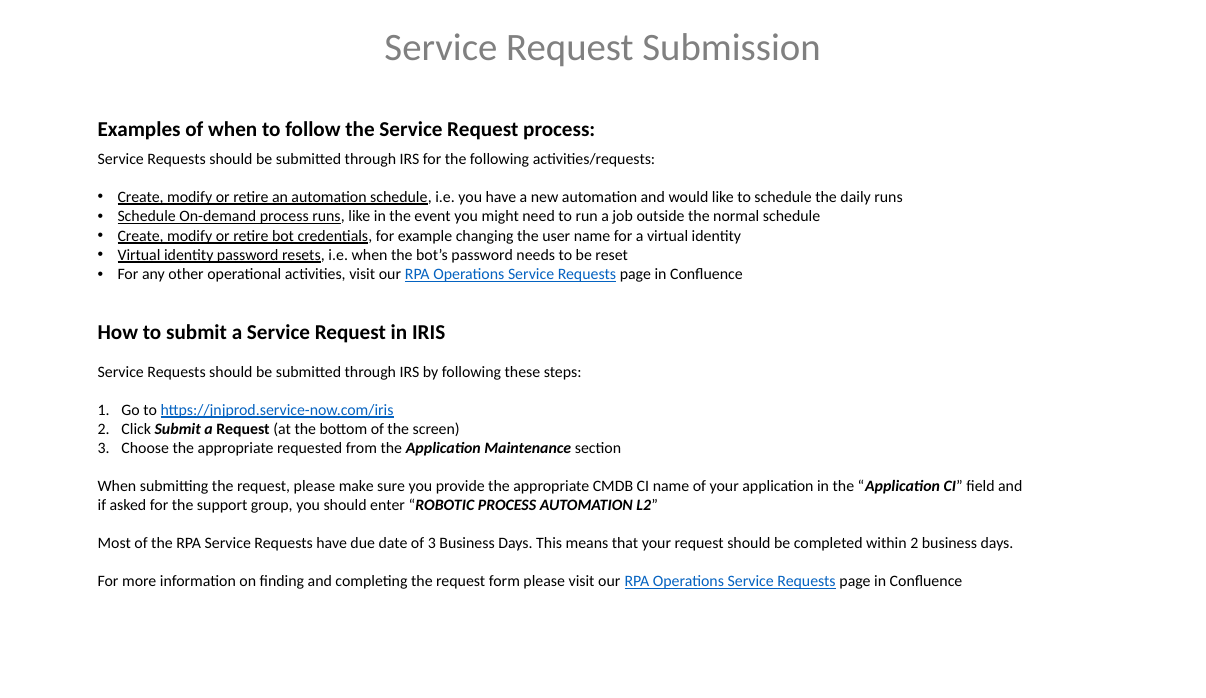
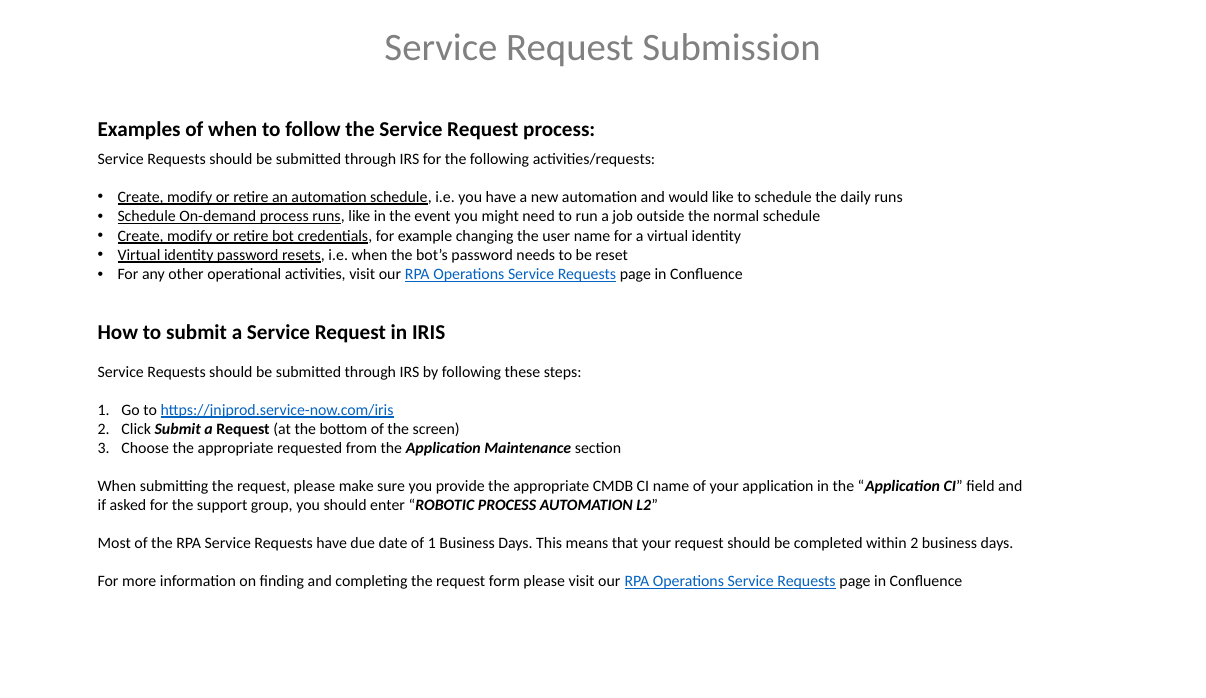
of 3: 3 -> 1
